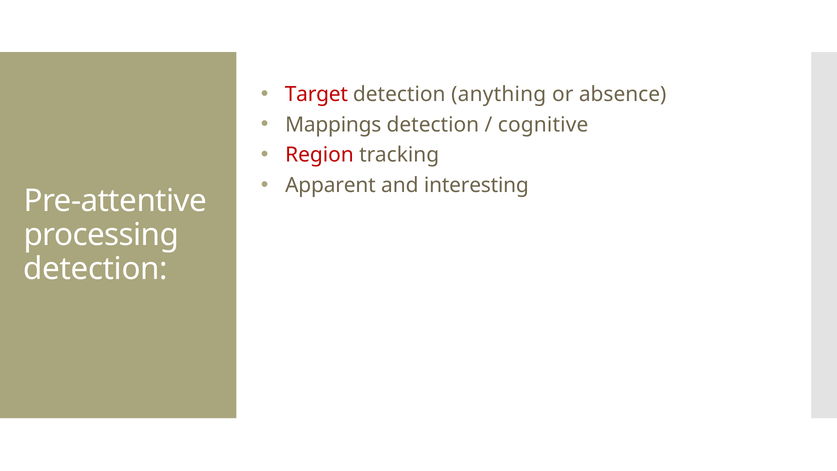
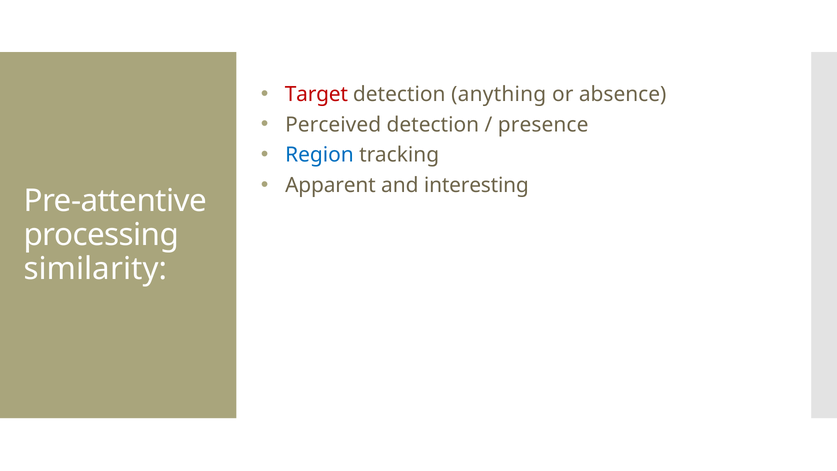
Mappings: Mappings -> Perceived
cognitive: cognitive -> presence
Region colour: red -> blue
detection at (95, 269): detection -> similarity
